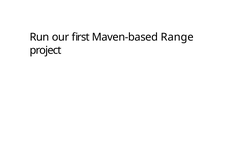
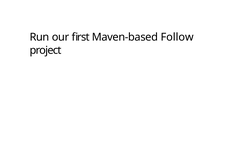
Range: Range -> Follow
